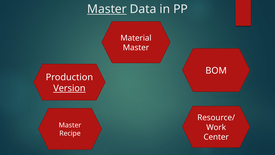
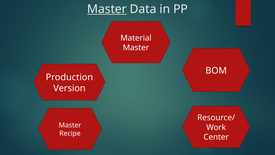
Version underline: present -> none
